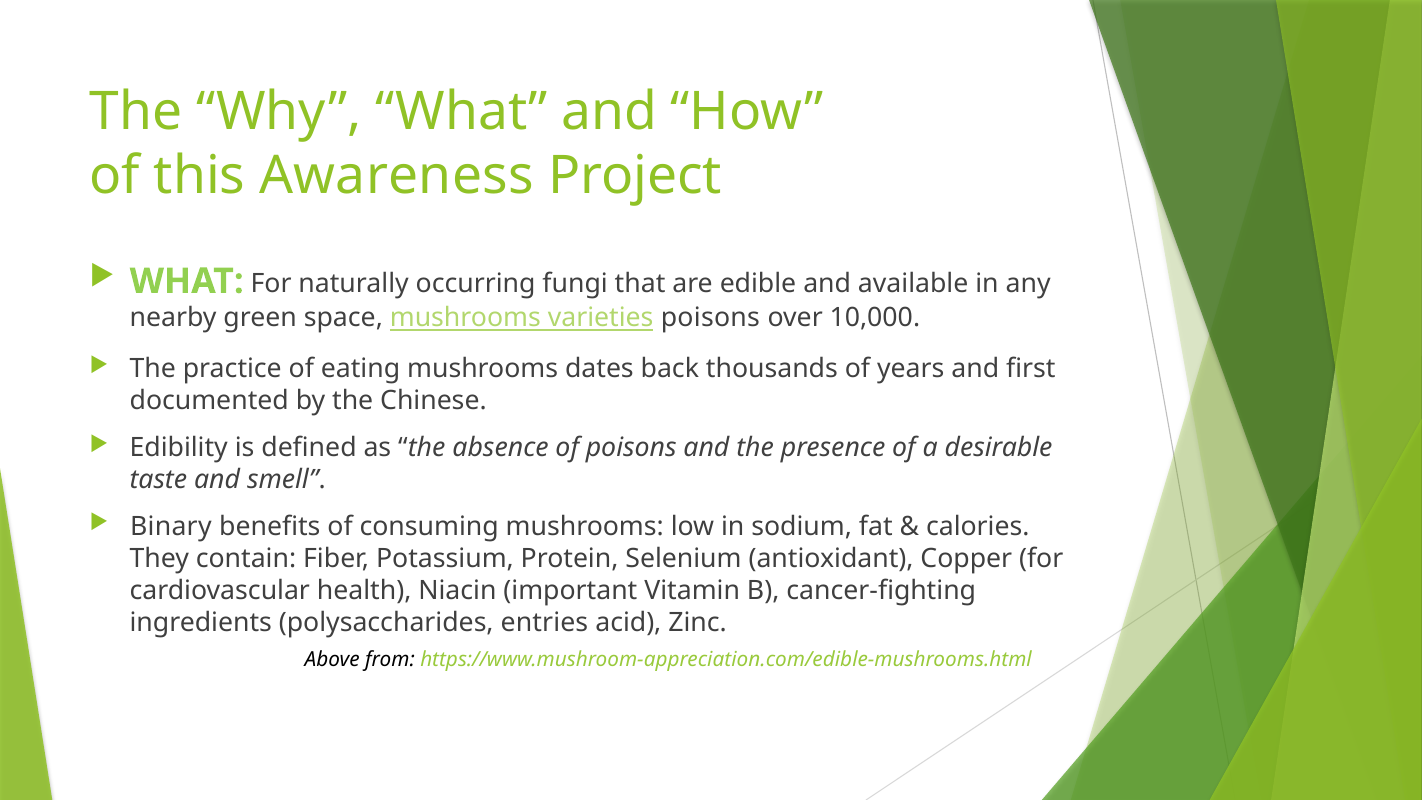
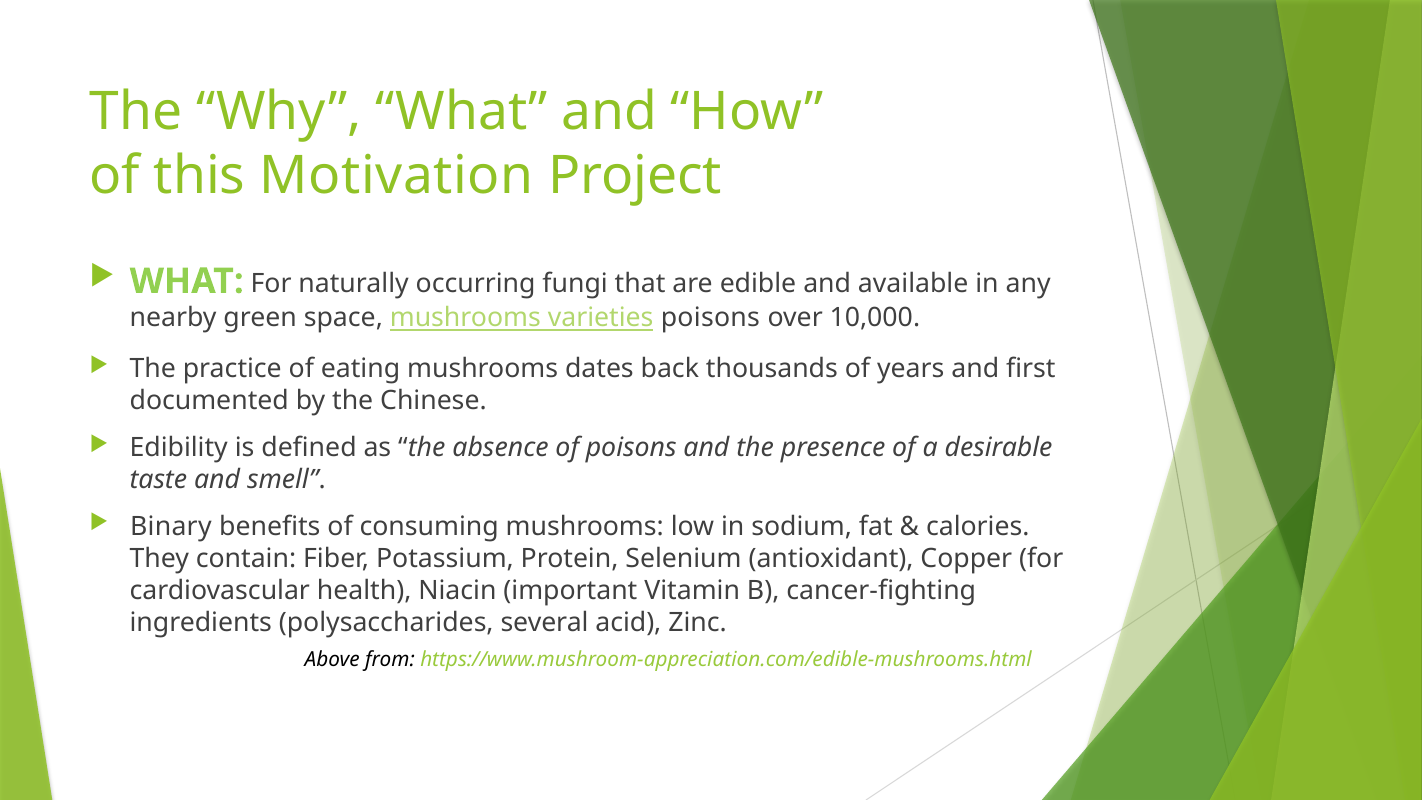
Awareness: Awareness -> Motivation
entries: entries -> several
